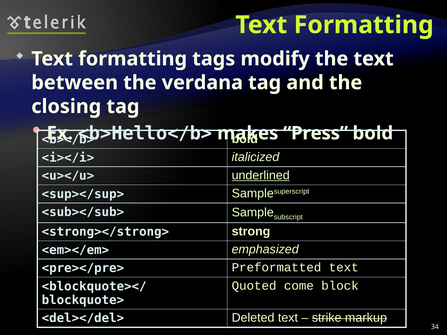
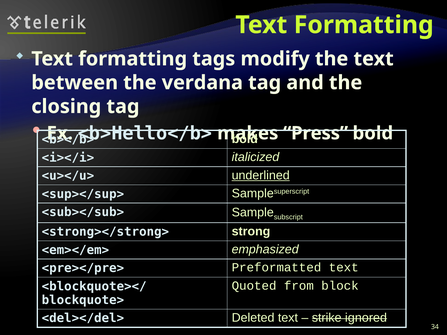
come: come -> from
markup: markup -> ignored
